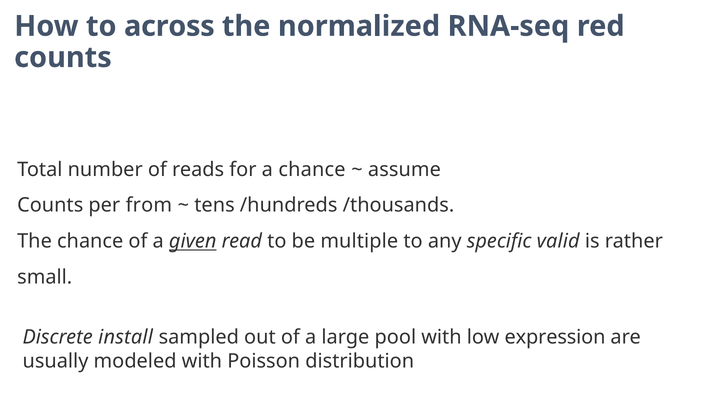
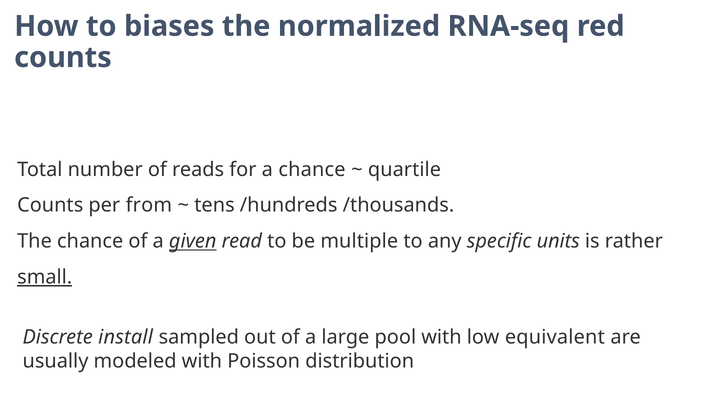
across: across -> biases
assume: assume -> quartile
valid: valid -> units
small underline: none -> present
expression: expression -> equivalent
